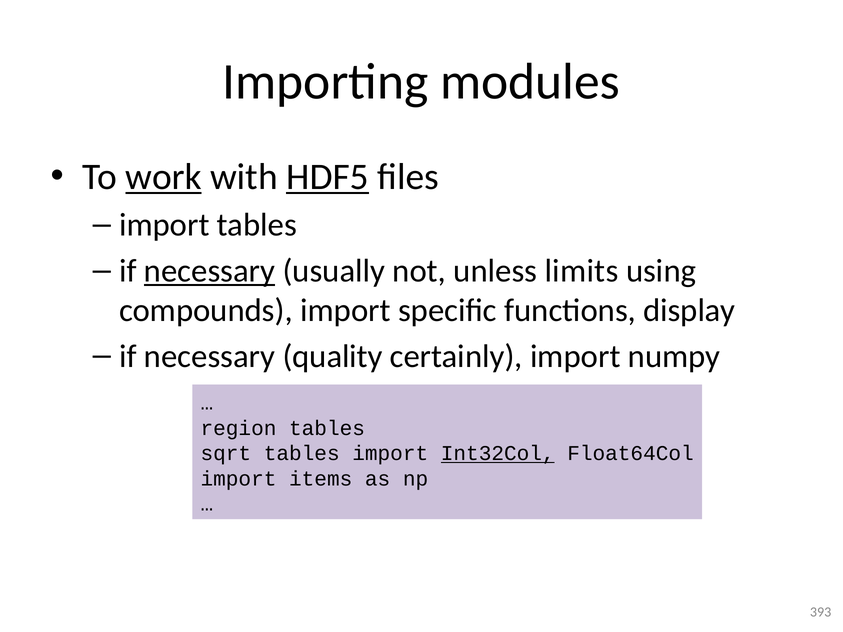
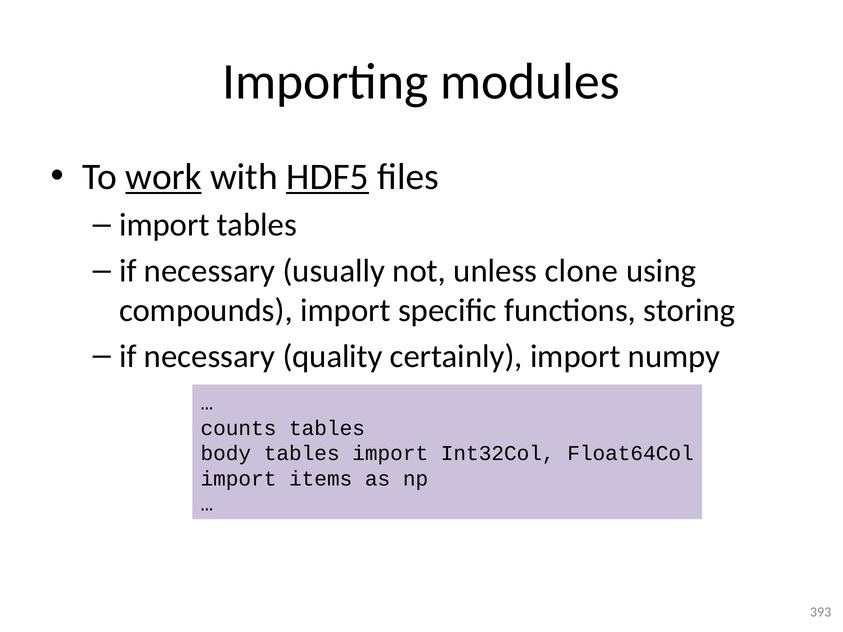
necessary at (210, 271) underline: present -> none
limits: limits -> clone
display: display -> storing
region: region -> counts
sqrt: sqrt -> body
Int32Col underline: present -> none
